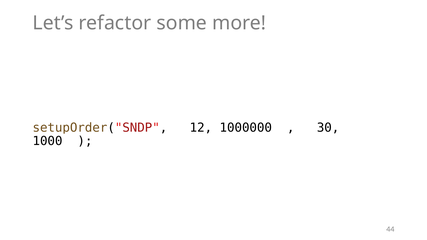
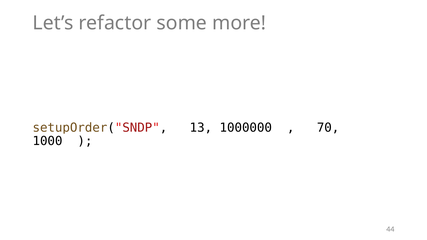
12: 12 -> 13
30: 30 -> 70
